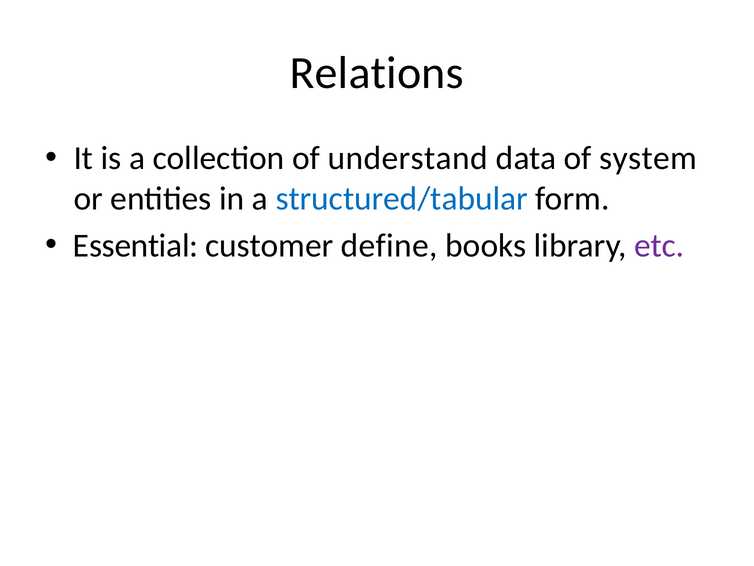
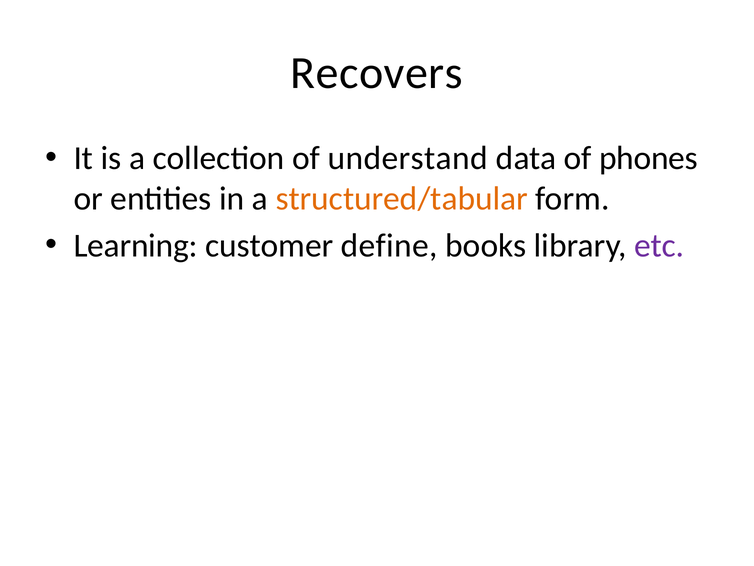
Relations: Relations -> Recovers
system: system -> phones
structured/tabular colour: blue -> orange
Essential: Essential -> Learning
